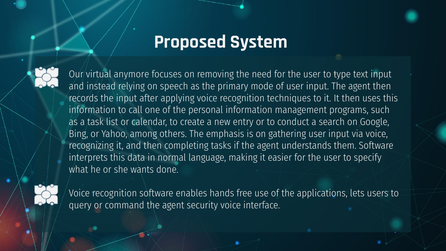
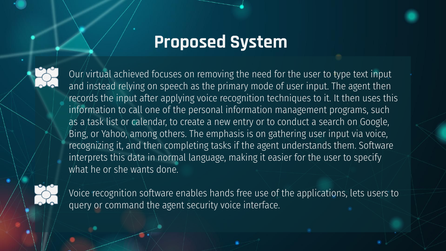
anymore: anymore -> achieved
